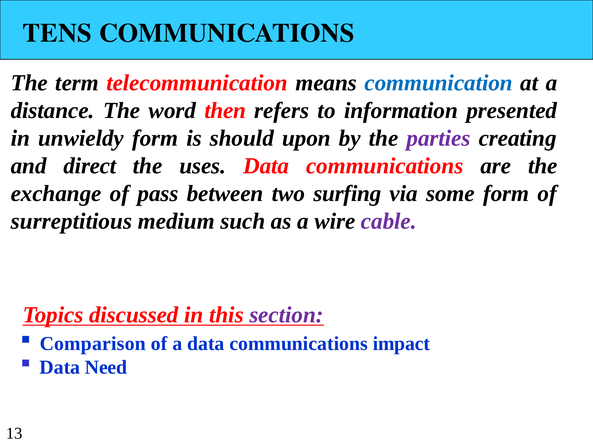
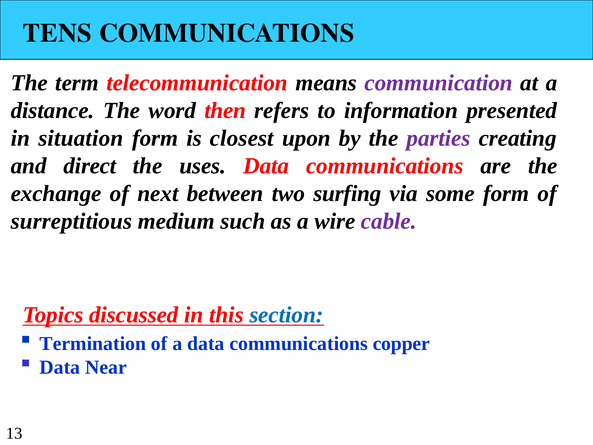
communication colour: blue -> purple
unwieldy: unwieldy -> situation
should: should -> closest
pass: pass -> next
section colour: purple -> blue
Comparison: Comparison -> Termination
impact: impact -> copper
Need: Need -> Near
